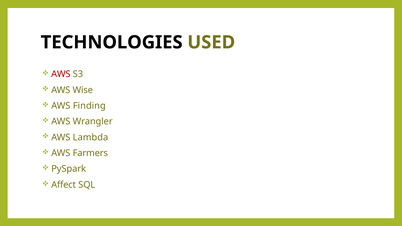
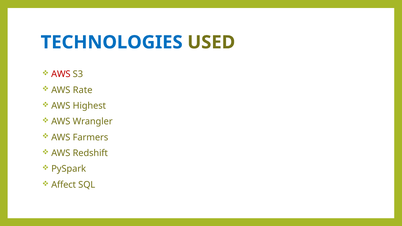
TECHNOLOGIES colour: black -> blue
Wise: Wise -> Rate
Finding: Finding -> Highest
Lambda: Lambda -> Farmers
Farmers: Farmers -> Redshift
